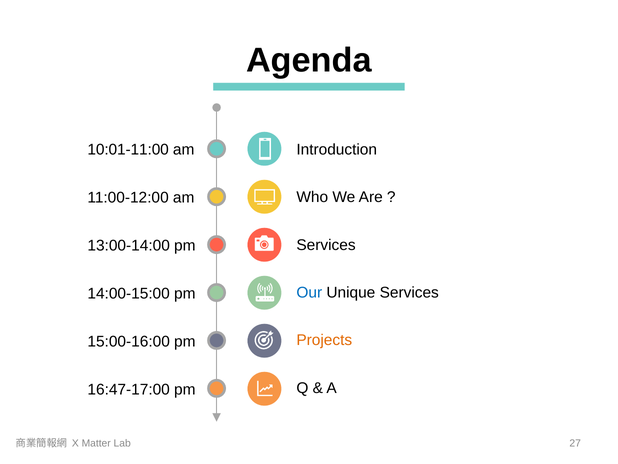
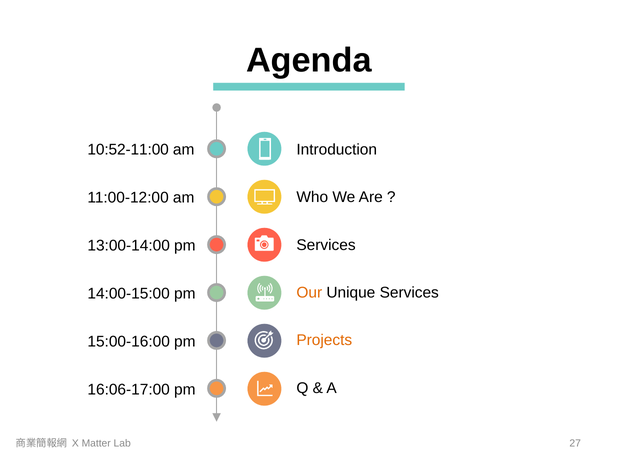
10:01-11:00: 10:01-11:00 -> 10:52-11:00
Our colour: blue -> orange
16:47-17:00: 16:47-17:00 -> 16:06-17:00
